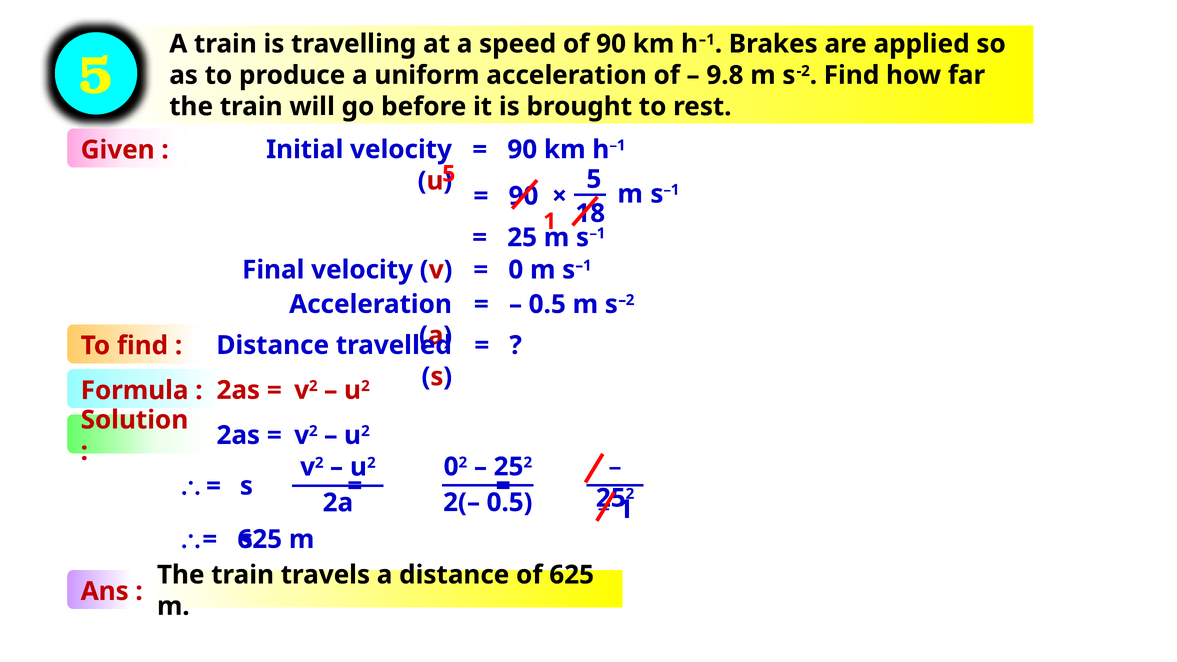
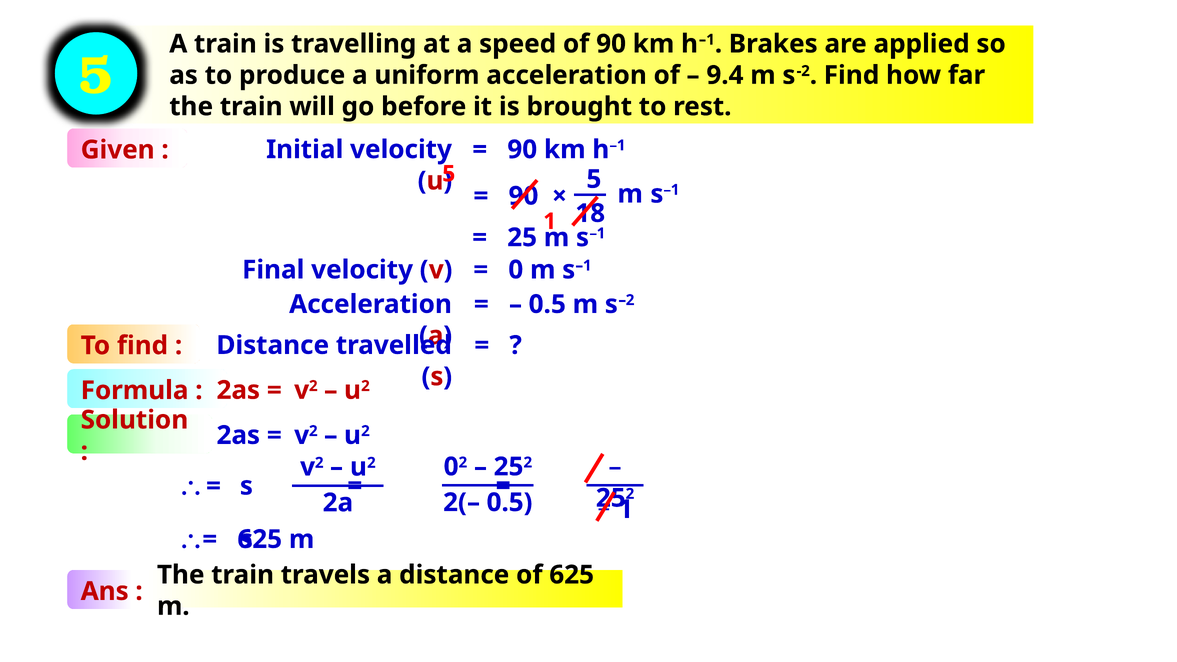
9.8: 9.8 -> 9.4
